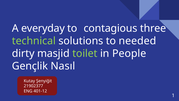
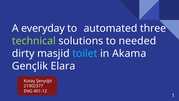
contagious: contagious -> automated
toilet colour: light green -> light blue
People: People -> Akama
Nasıl: Nasıl -> Elara
